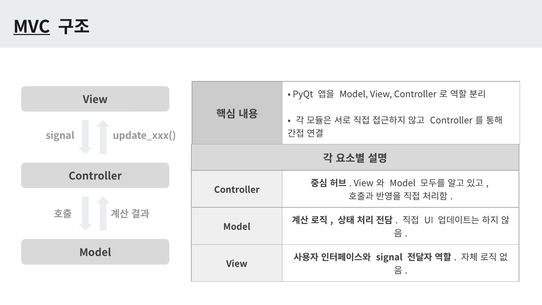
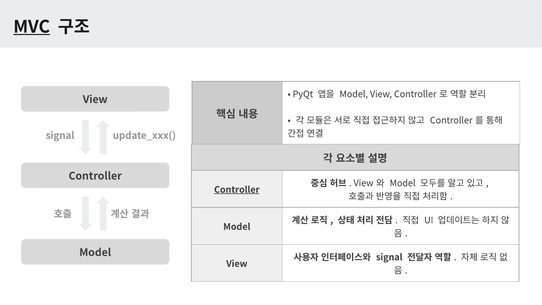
Controller at (237, 190) underline: none -> present
